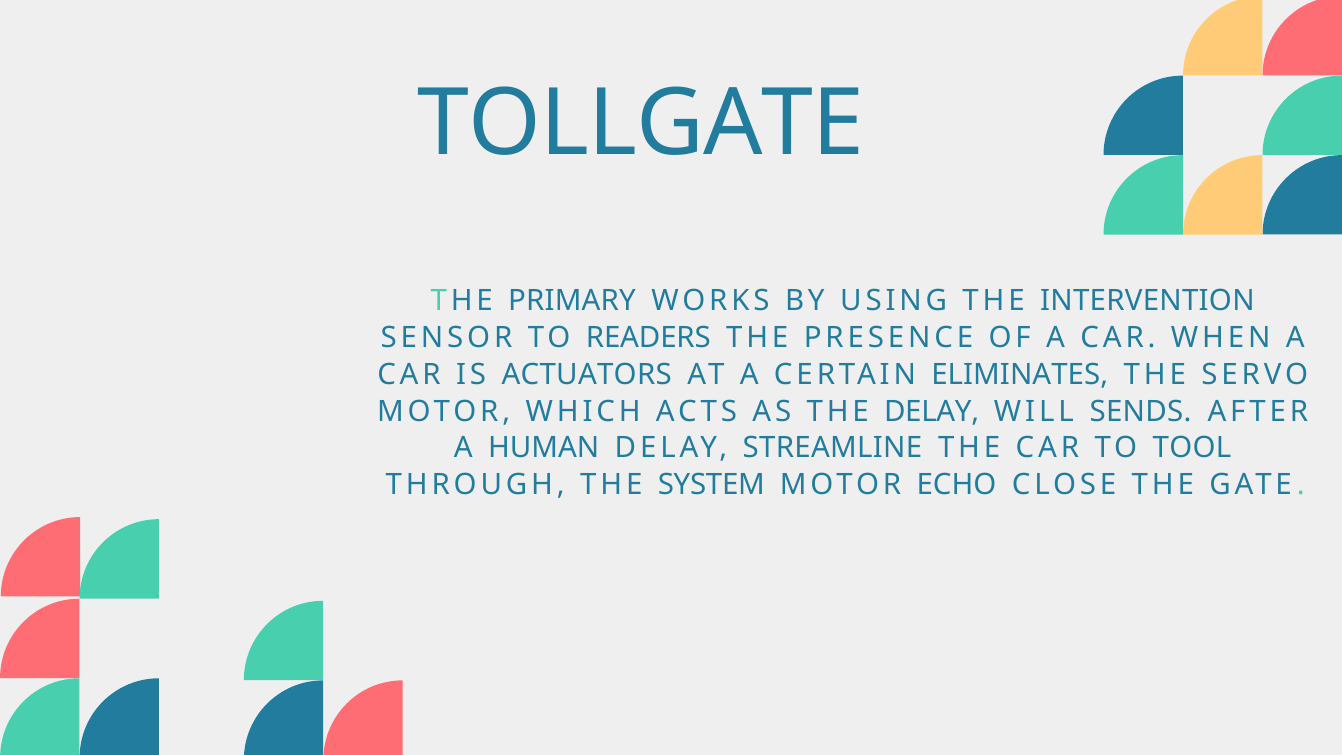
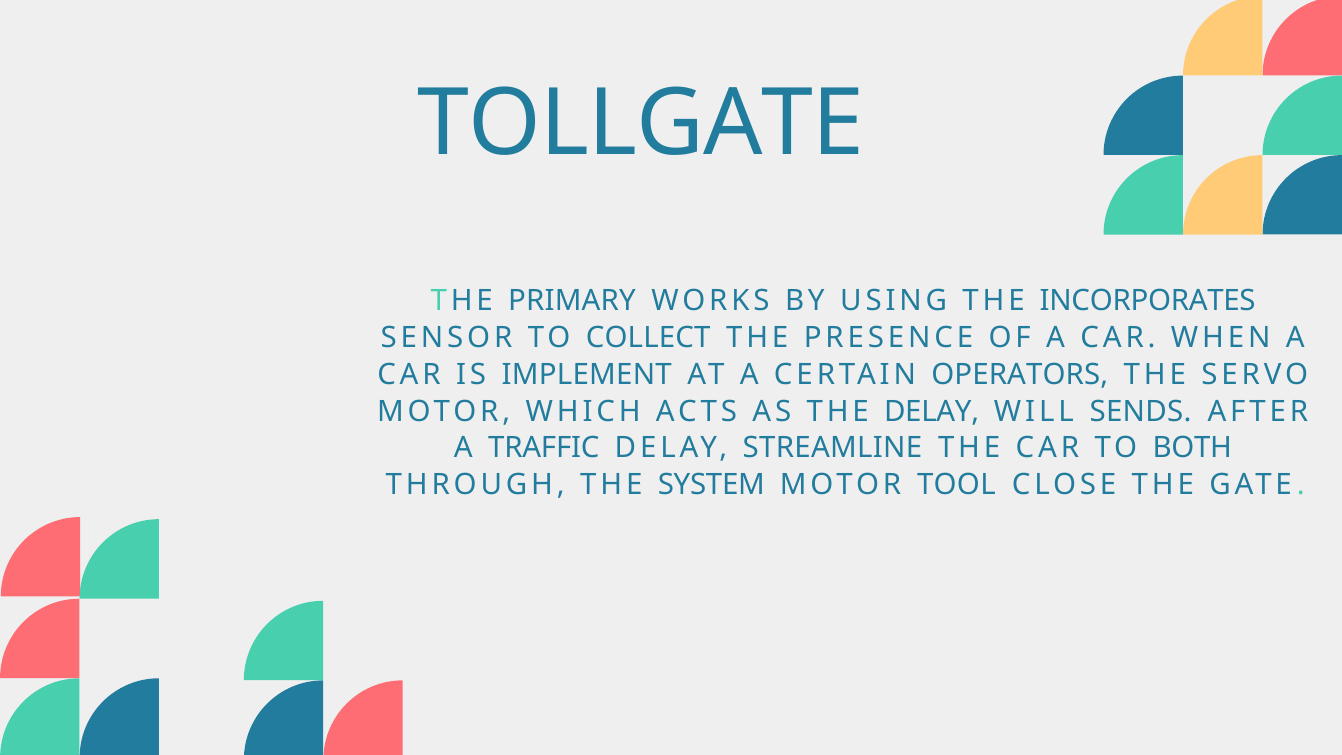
INTERVENTION: INTERVENTION -> INCORPORATES
READERS: READERS -> COLLECT
ACTUATORS: ACTUATORS -> IMPLEMENT
ELIMINATES: ELIMINATES -> OPERATORS
HUMAN: HUMAN -> TRAFFIC
TOOL: TOOL -> BOTH
ECHO: ECHO -> TOOL
